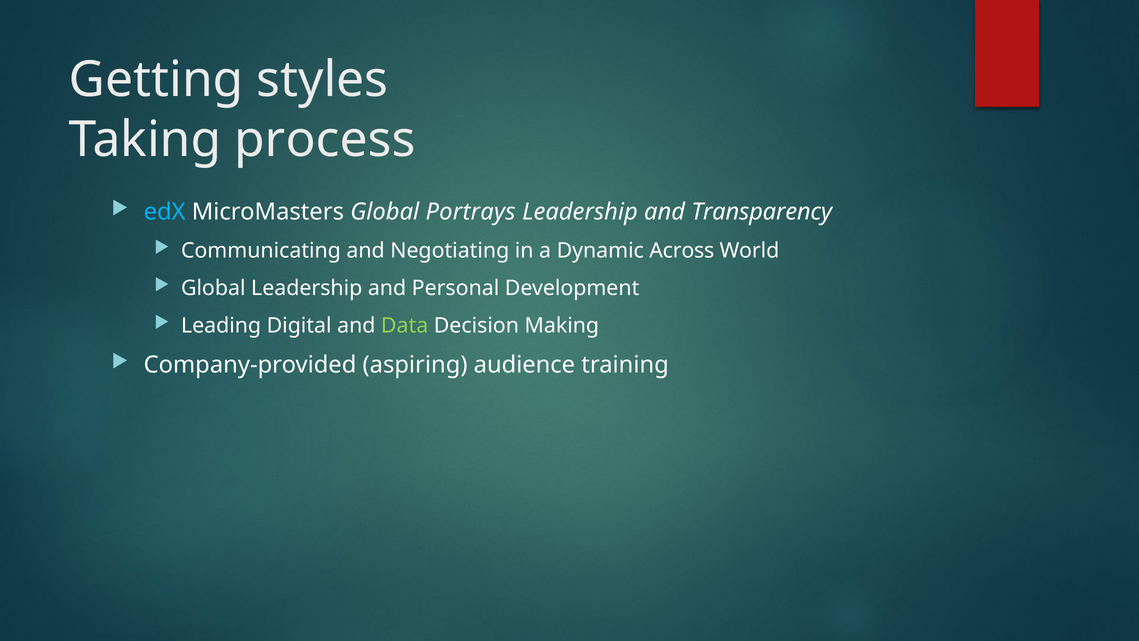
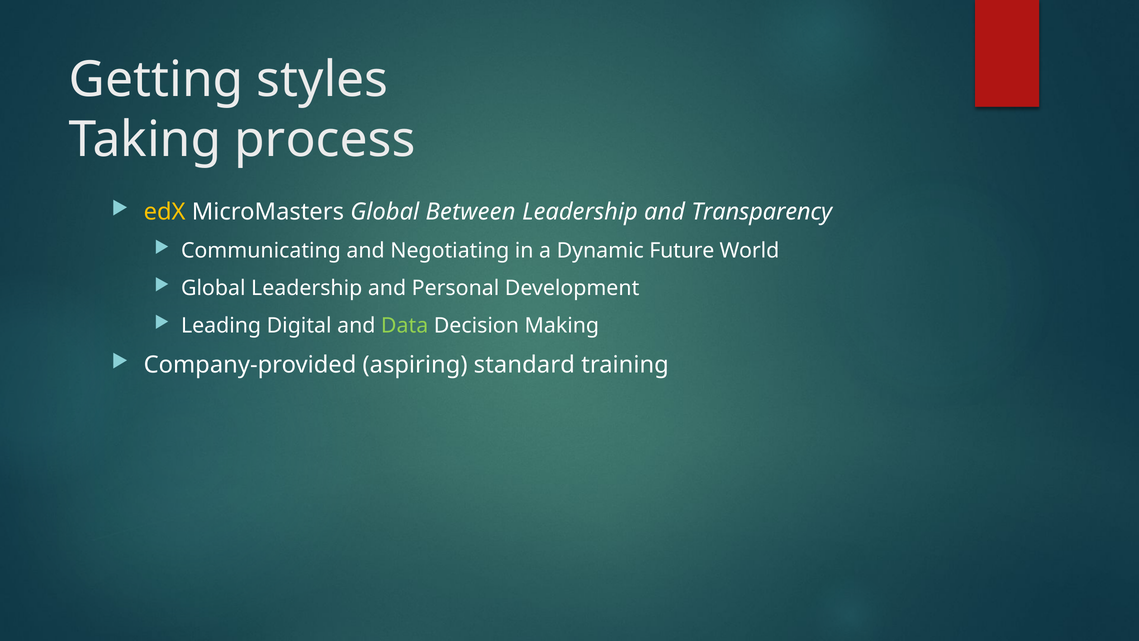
edX colour: light blue -> yellow
Portrays: Portrays -> Between
Across: Across -> Future
audience: audience -> standard
